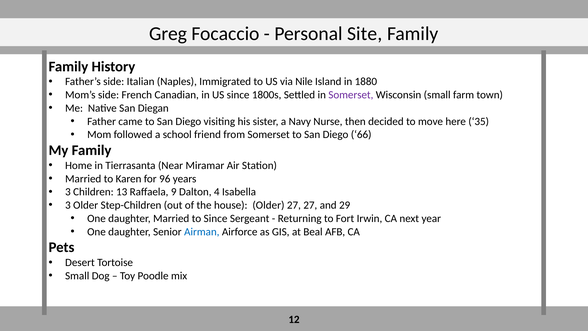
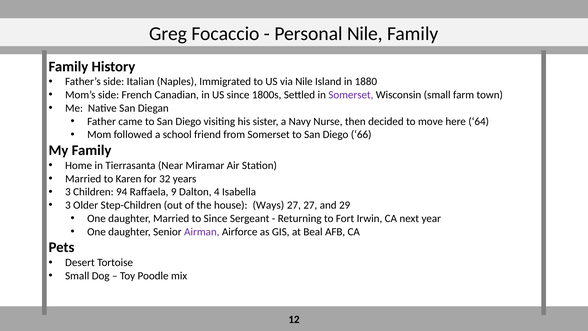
Personal Site: Site -> Nile
35: 35 -> 64
96: 96 -> 32
13: 13 -> 94
house Older: Older -> Ways
Airman colour: blue -> purple
